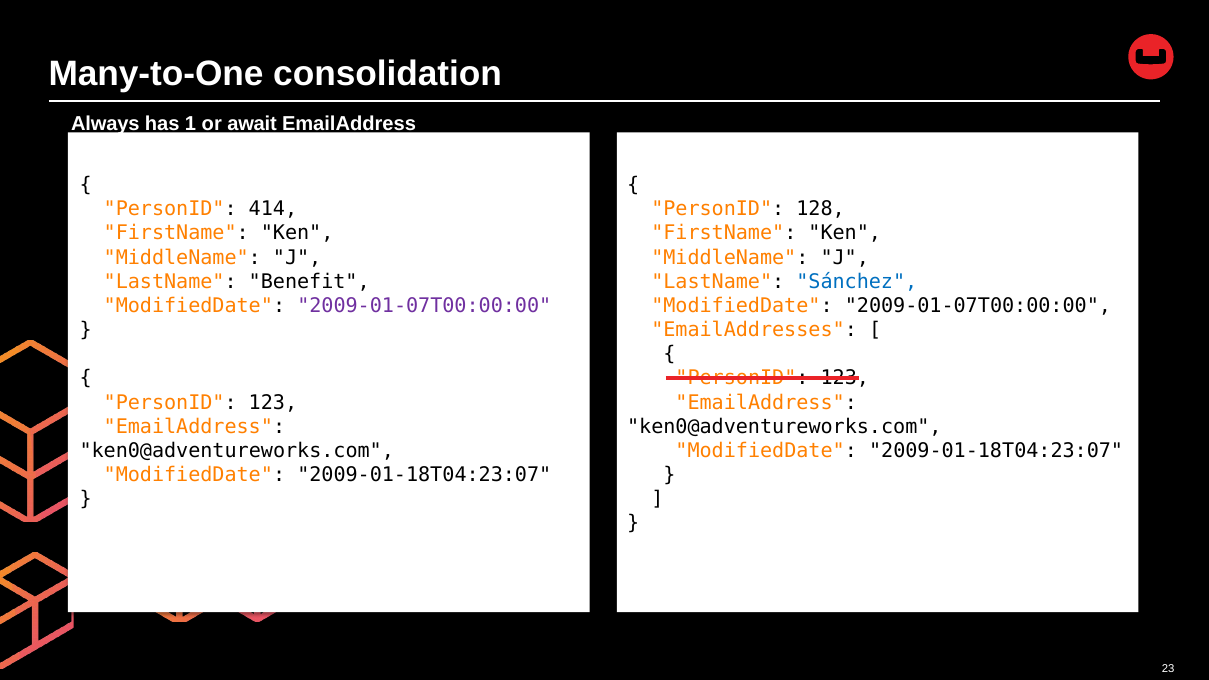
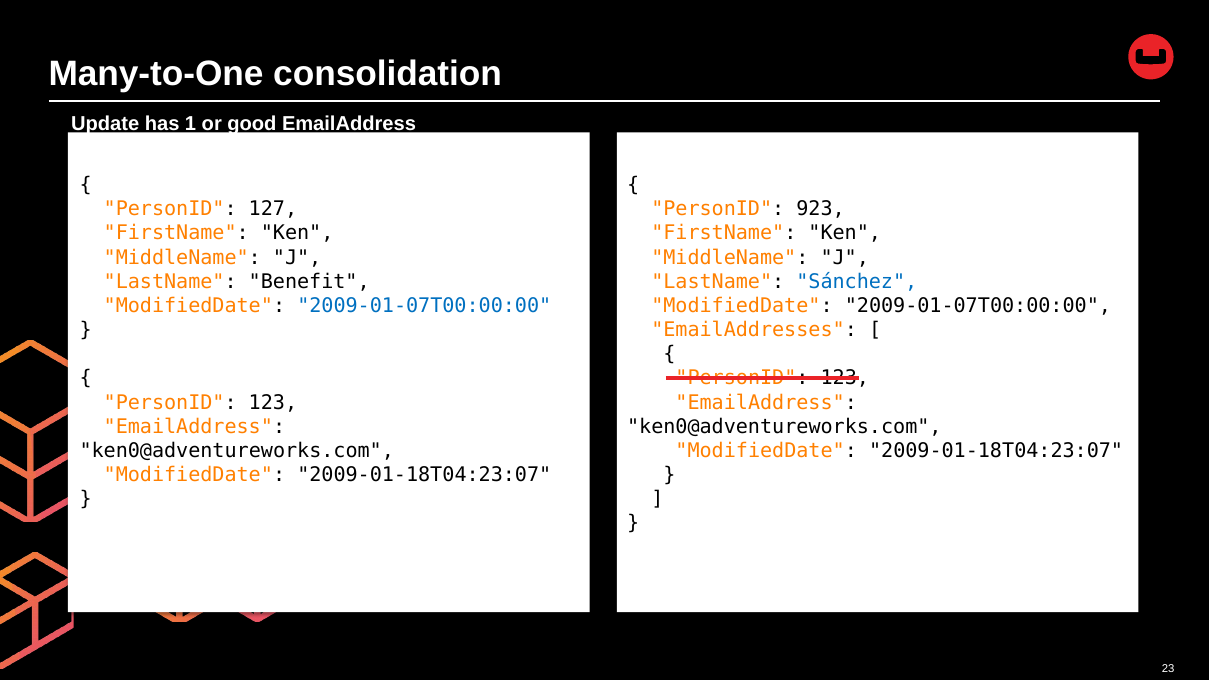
Always: Always -> Update
await: await -> good
414: 414 -> 127
128: 128 -> 923
2009-01-07T00:00:00 at (424, 306) colour: purple -> blue
